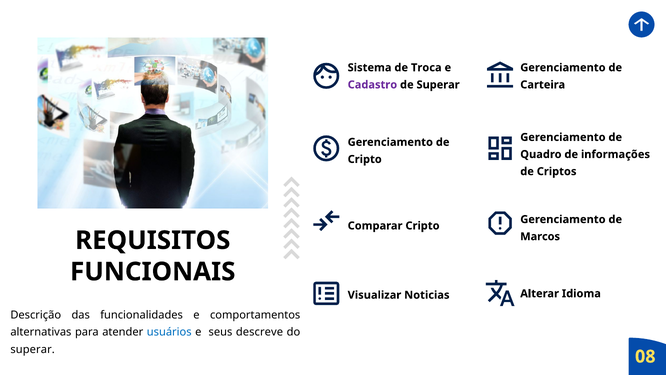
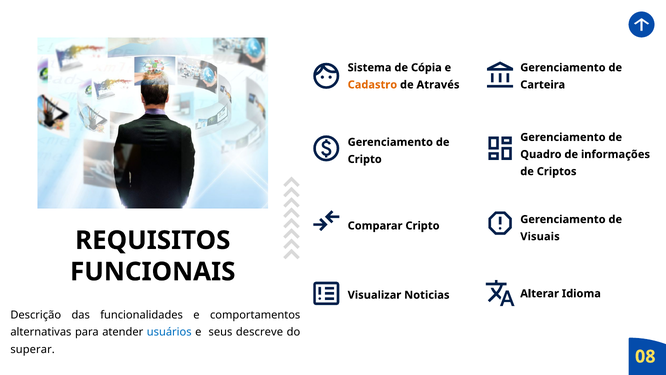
Troca: Troca -> Cópia
Cadastro colour: purple -> orange
de Superar: Superar -> Através
Marcos: Marcos -> Visuais
